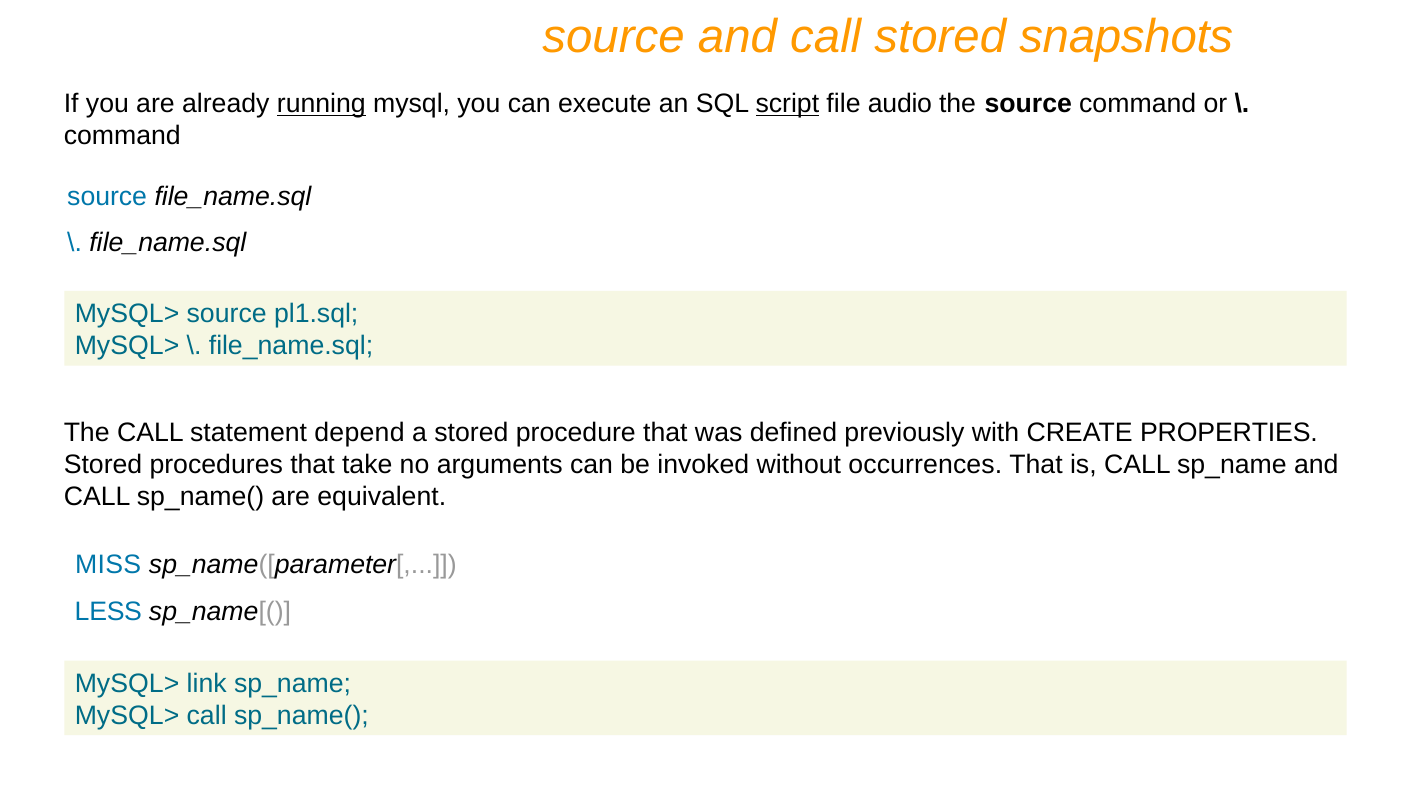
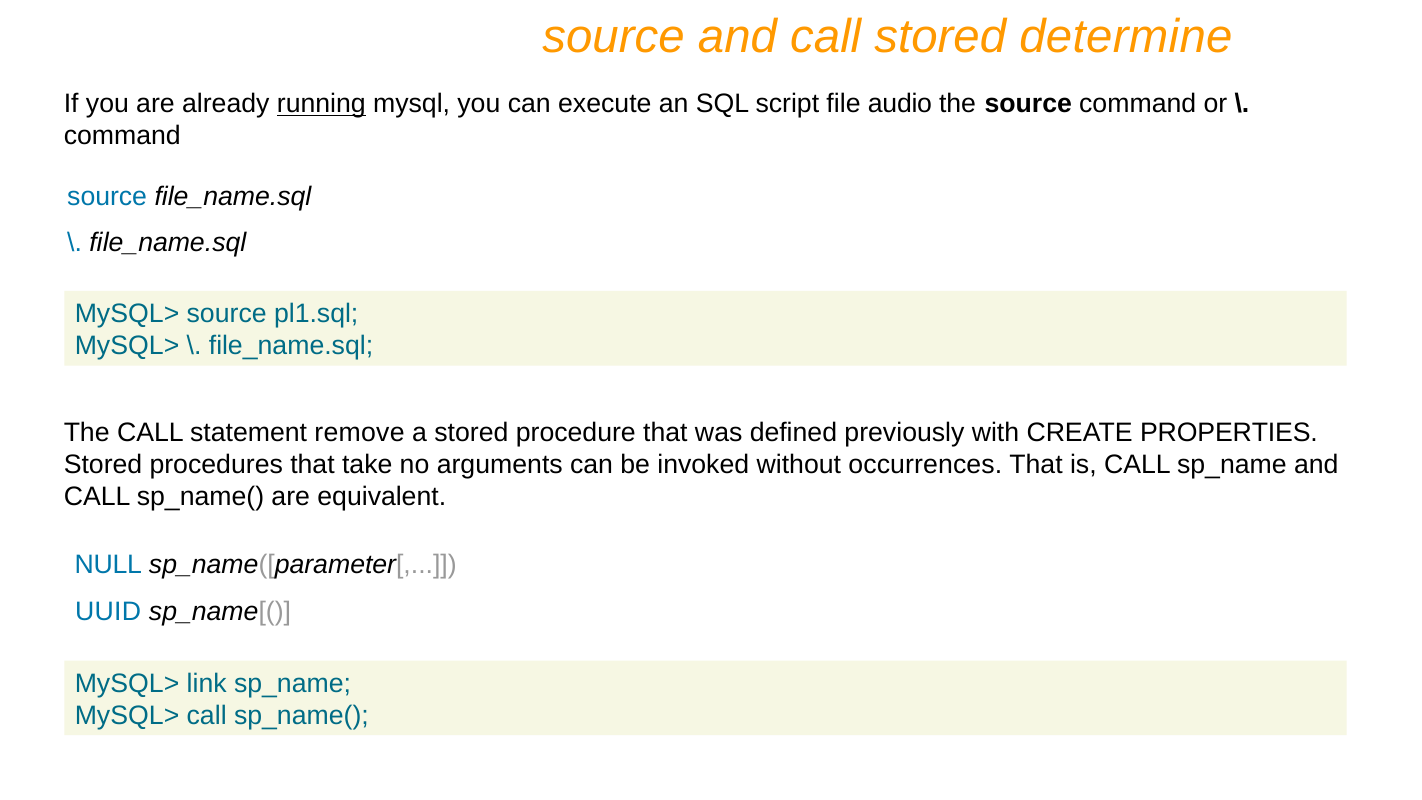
snapshots: snapshots -> determine
script underline: present -> none
depend: depend -> remove
MISS: MISS -> NULL
LESS: LESS -> UUID
